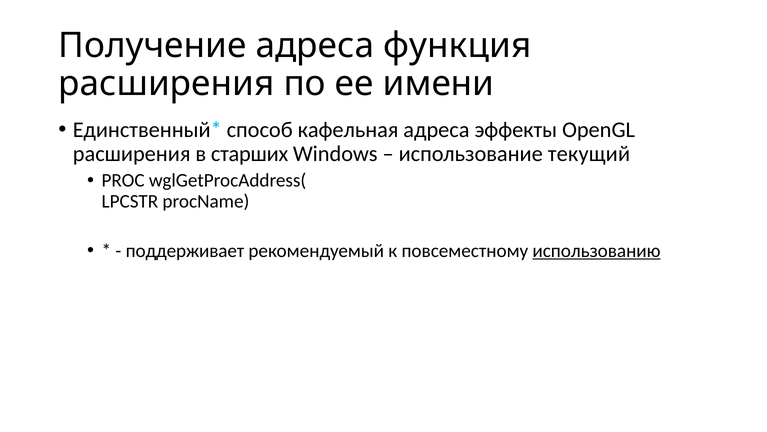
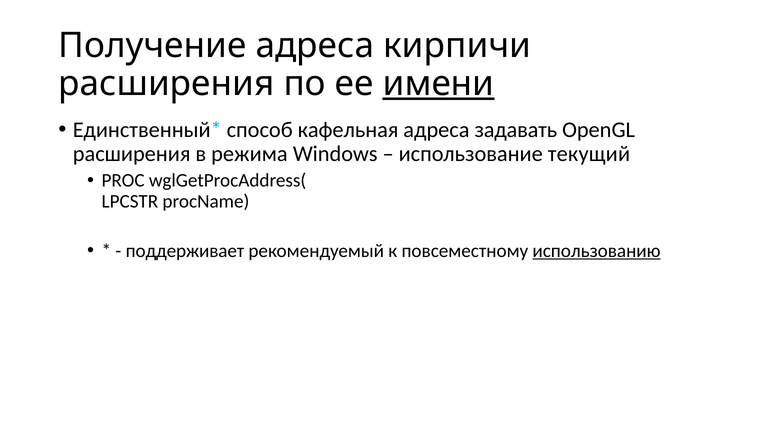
функция: функция -> кирпичи
имени underline: none -> present
эффекты: эффекты -> задавать
старших: старших -> режима
